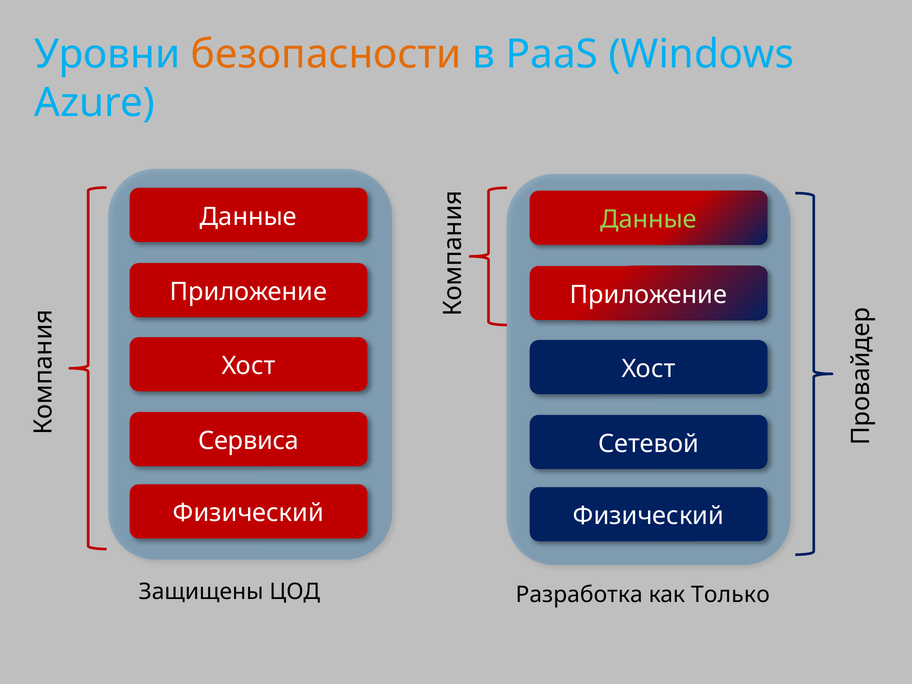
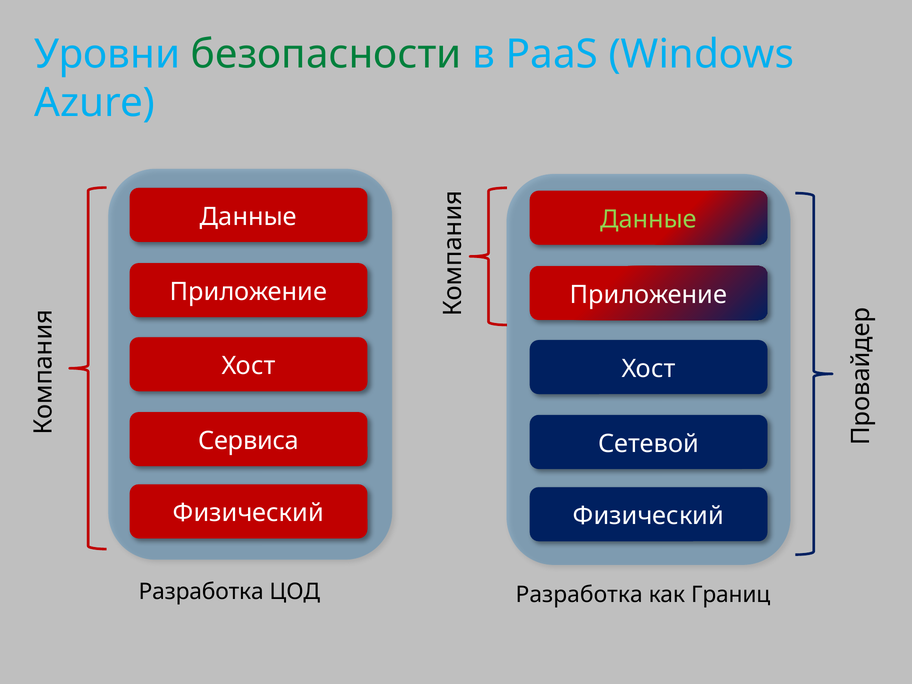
безопасности colour: orange -> green
Защищены at (201, 592): Защищены -> Разработка
Только: Только -> Границ
